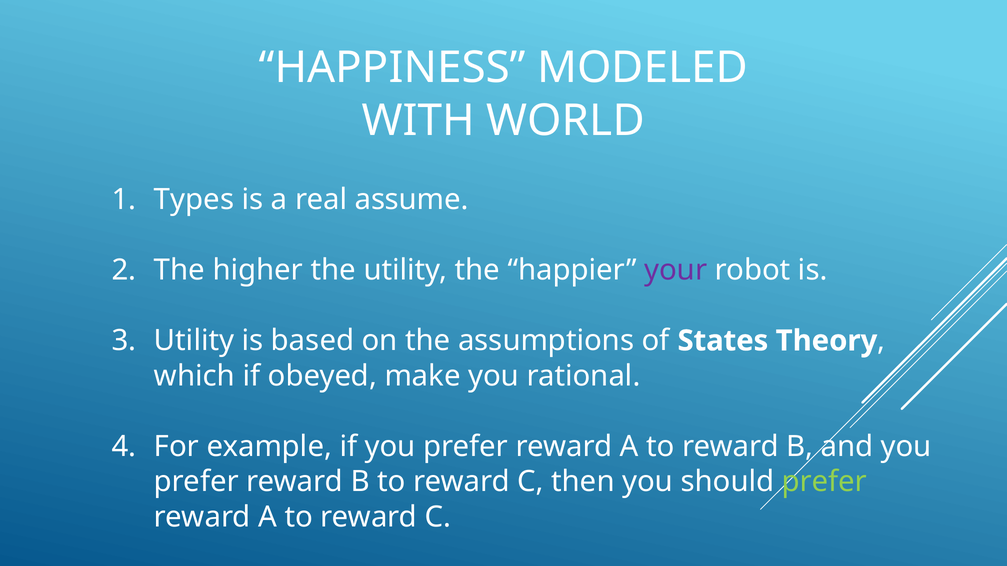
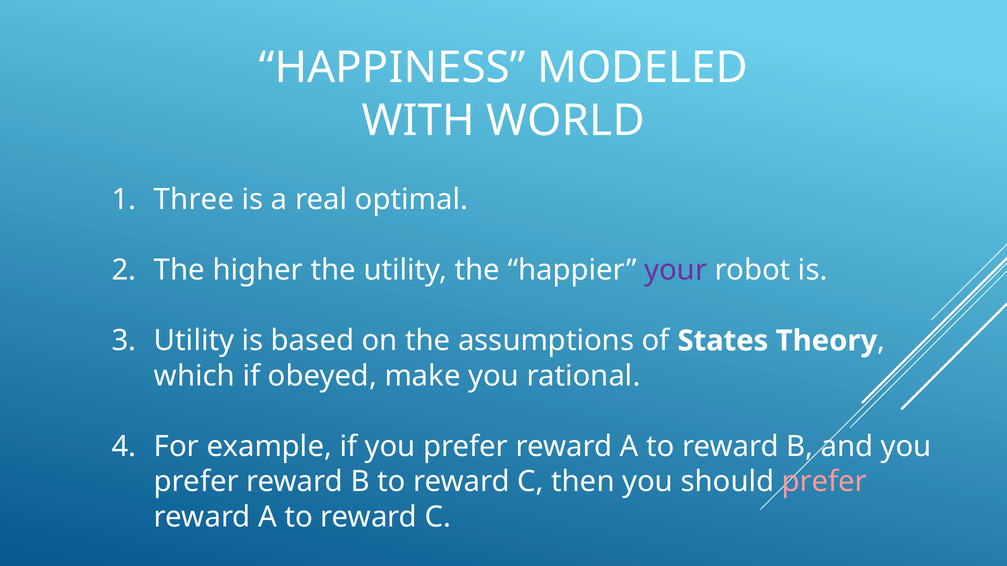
Types: Types -> Three
assume: assume -> optimal
prefer at (824, 482) colour: light green -> pink
